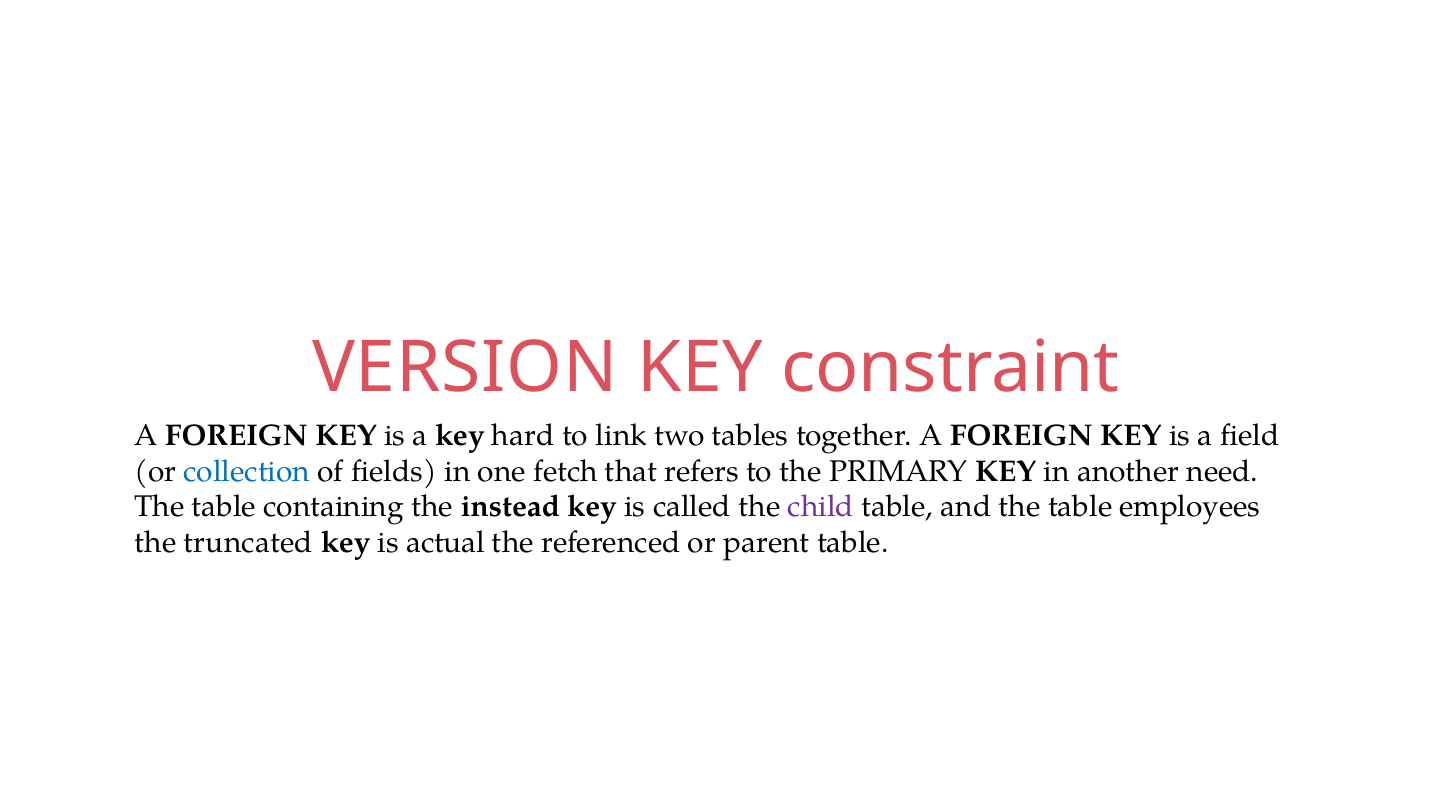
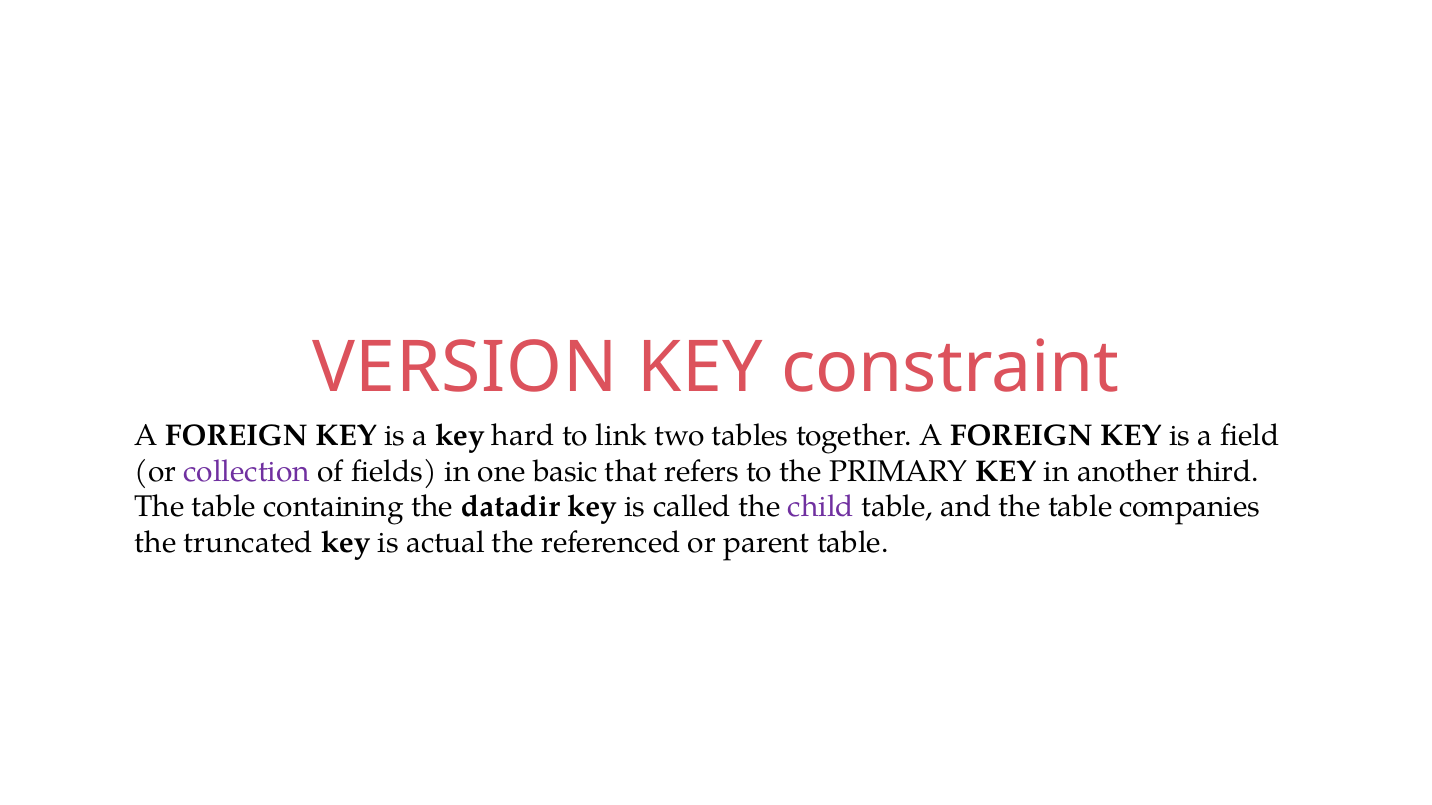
collection colour: blue -> purple
fetch: fetch -> basic
need: need -> third
instead: instead -> datadir
employees: employees -> companies
